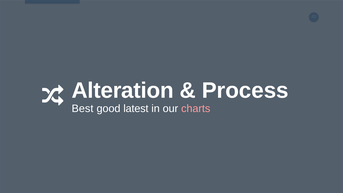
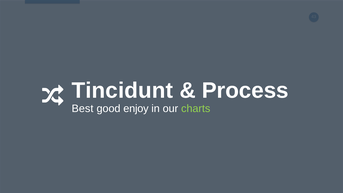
Alteration: Alteration -> Tincidunt
latest: latest -> enjoy
charts colour: pink -> light green
